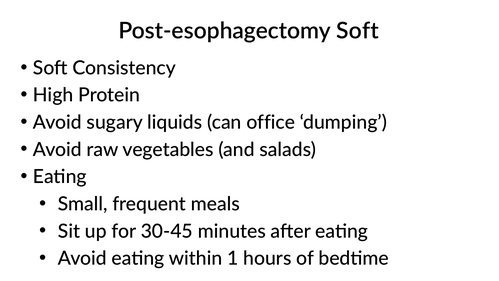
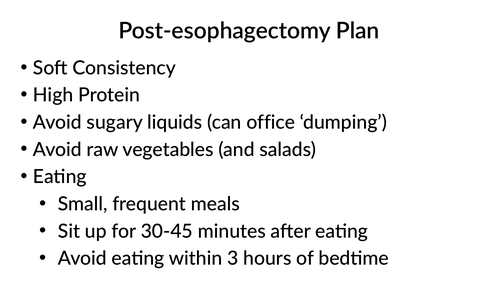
Post-esophagectomy Soft: Soft -> Plan
1: 1 -> 3
